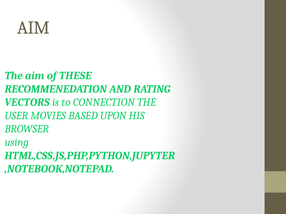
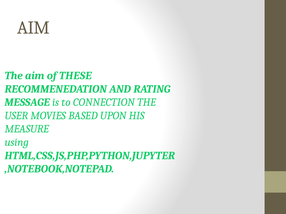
VECTORS: VECTORS -> MESSAGE
BROWSER: BROWSER -> MEASURE
